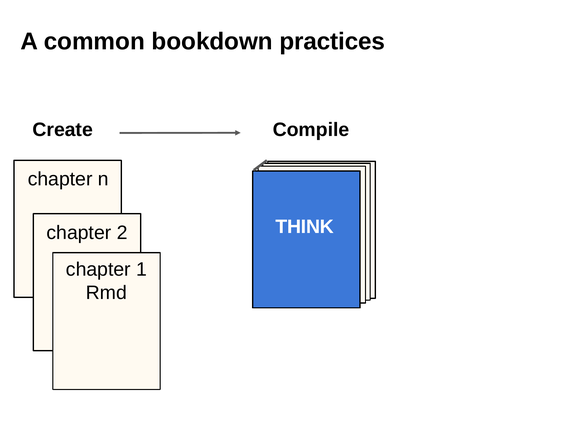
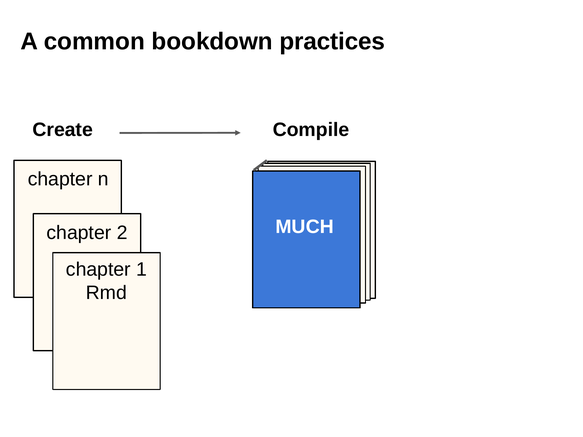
THINK: THINK -> MUCH
